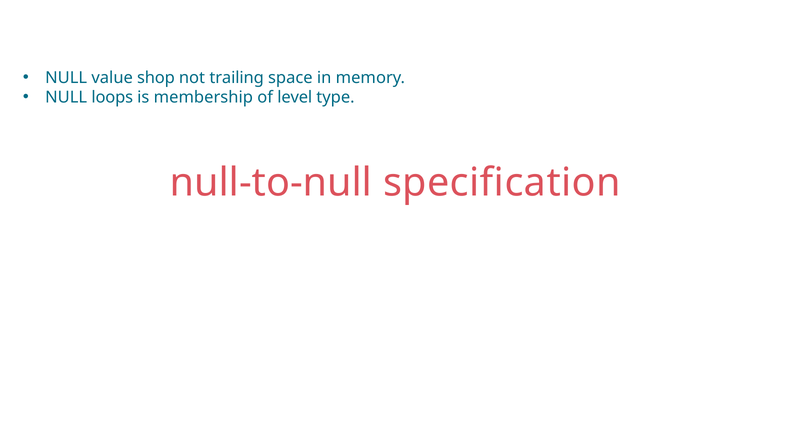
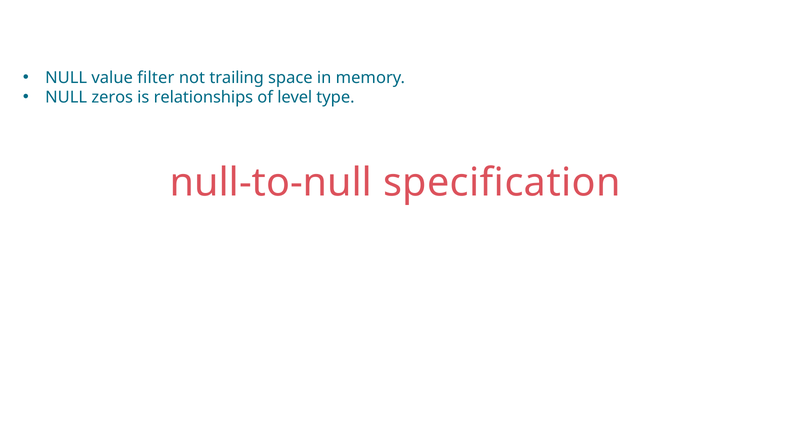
shop: shop -> filter
loops: loops -> zeros
membership: membership -> relationships
